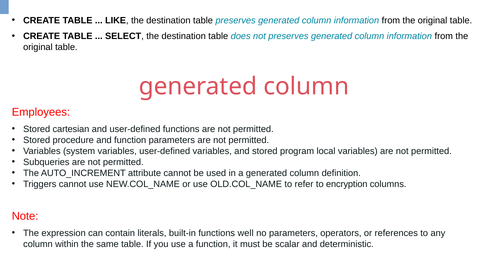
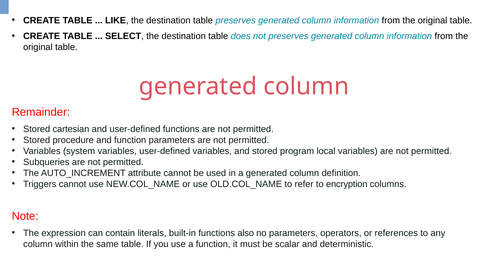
Employees: Employees -> Remainder
well: well -> also
